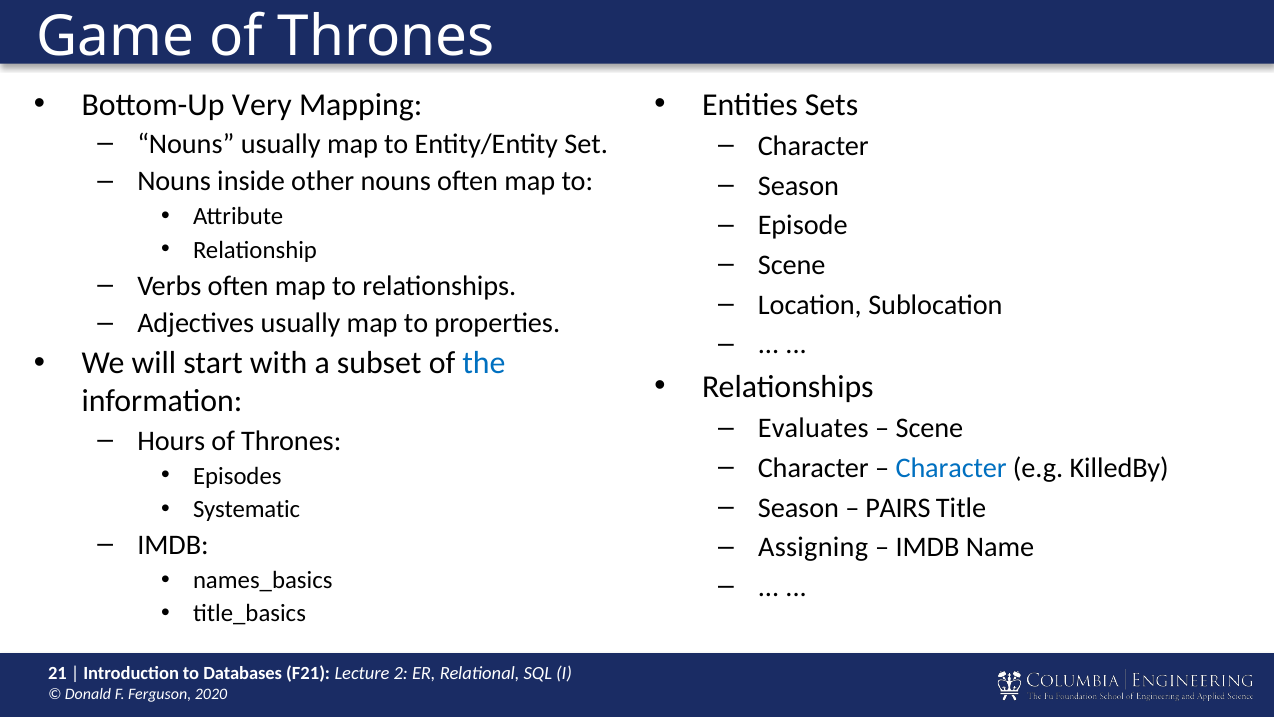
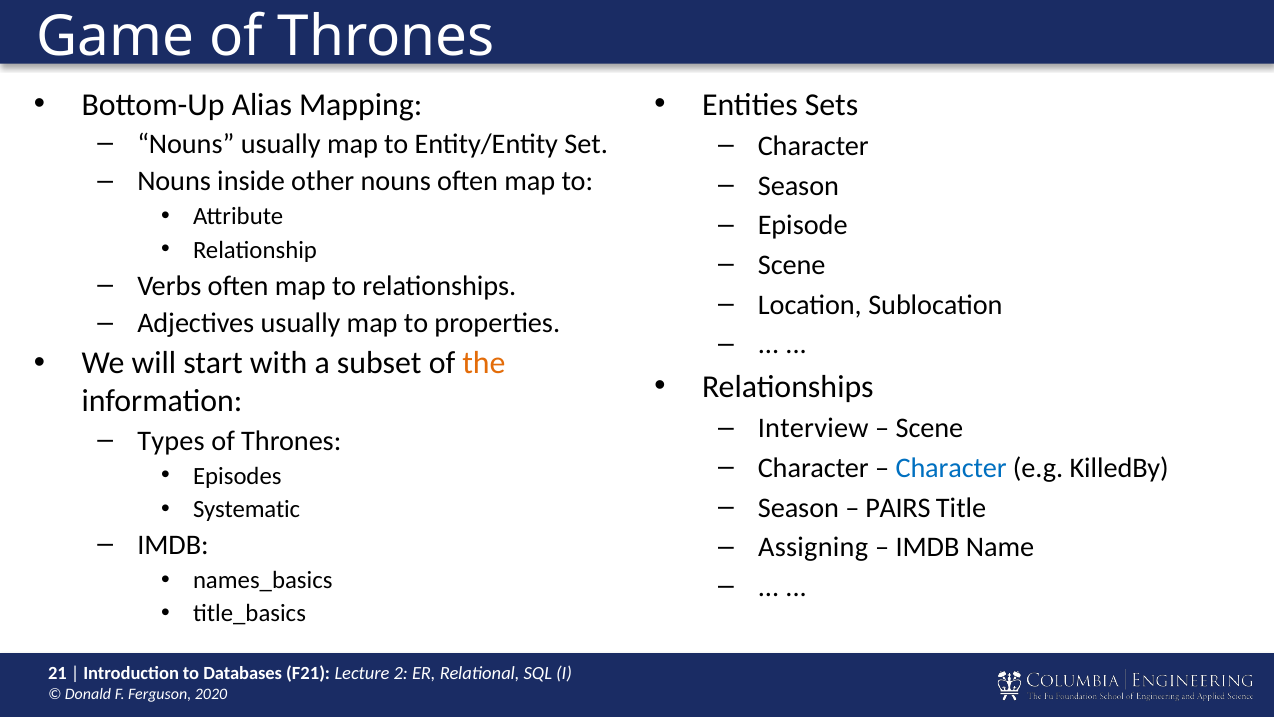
Very: Very -> Alias
the colour: blue -> orange
Evaluates: Evaluates -> Interview
Hours: Hours -> Types
